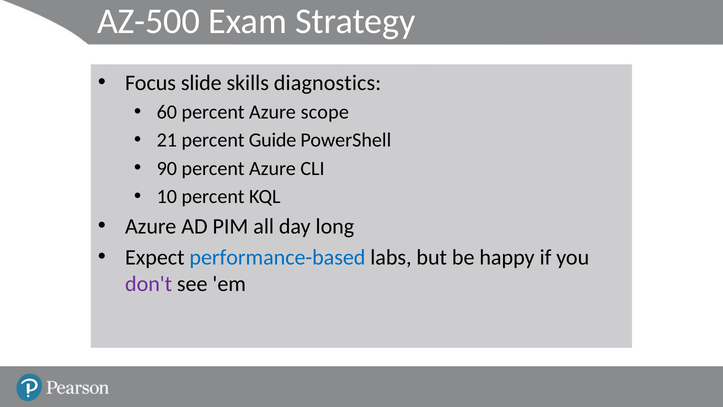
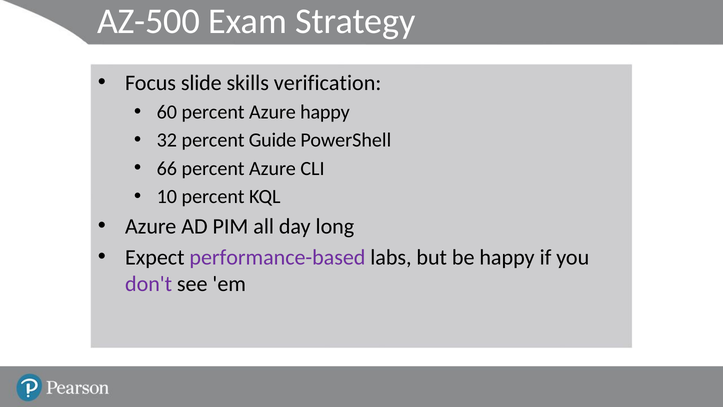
diagnostics: diagnostics -> verification
Azure scope: scope -> happy
21: 21 -> 32
90: 90 -> 66
performance-based colour: blue -> purple
